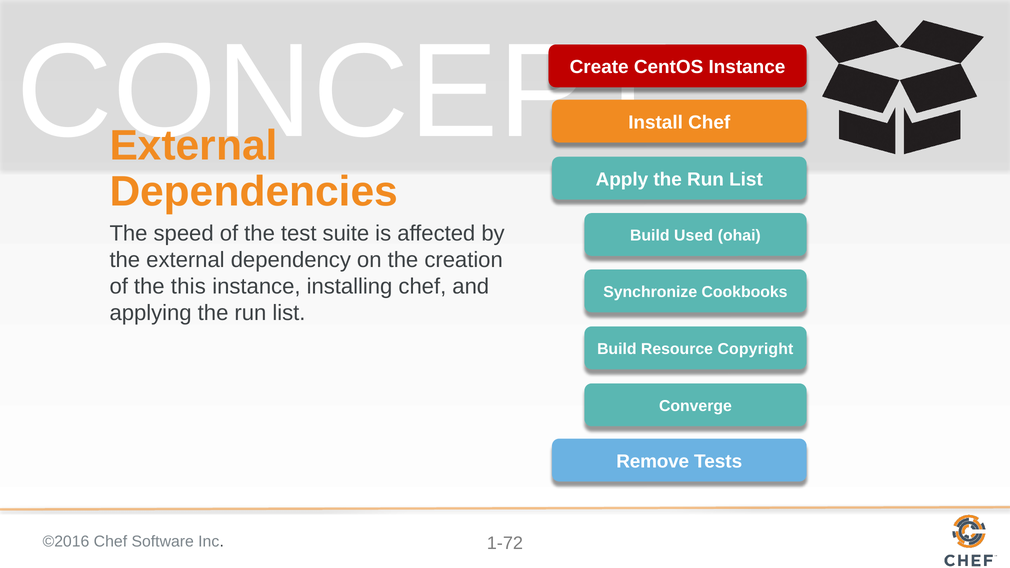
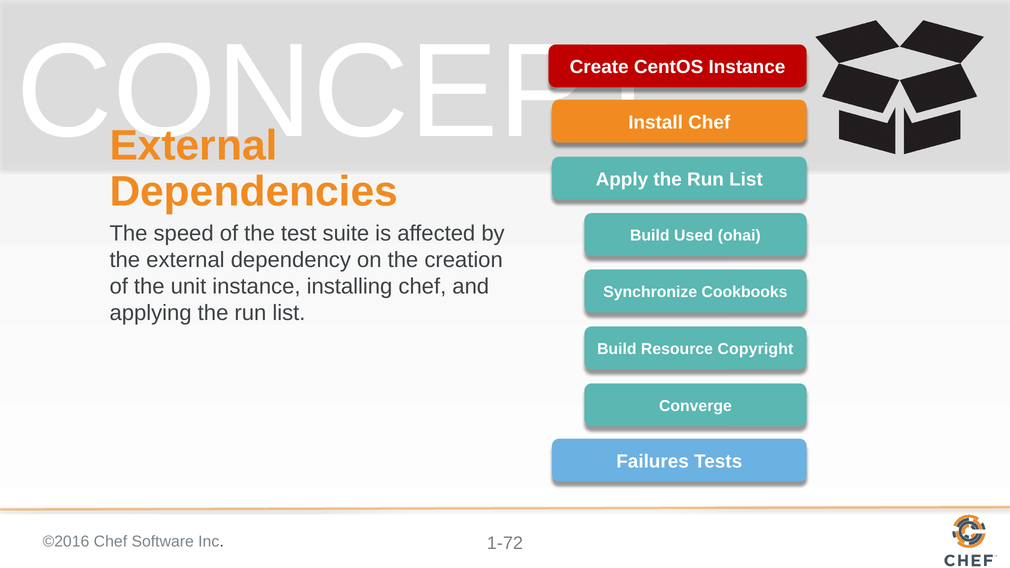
this: this -> unit
Remove: Remove -> Failures
